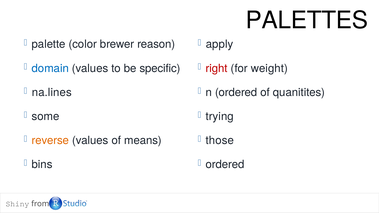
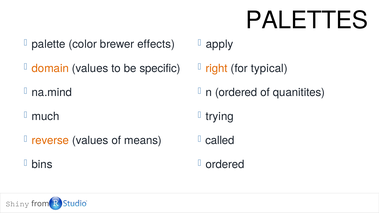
reason: reason -> effects
domain colour: blue -> orange
right colour: red -> orange
weight: weight -> typical
na.lines: na.lines -> na.mind
some: some -> much
those: those -> called
